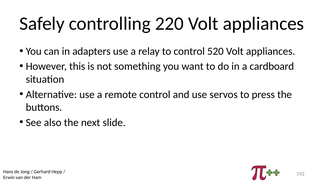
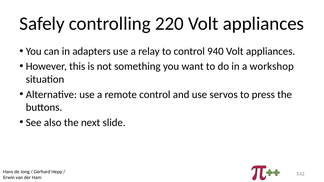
520: 520 -> 940
cardboard: cardboard -> workshop
